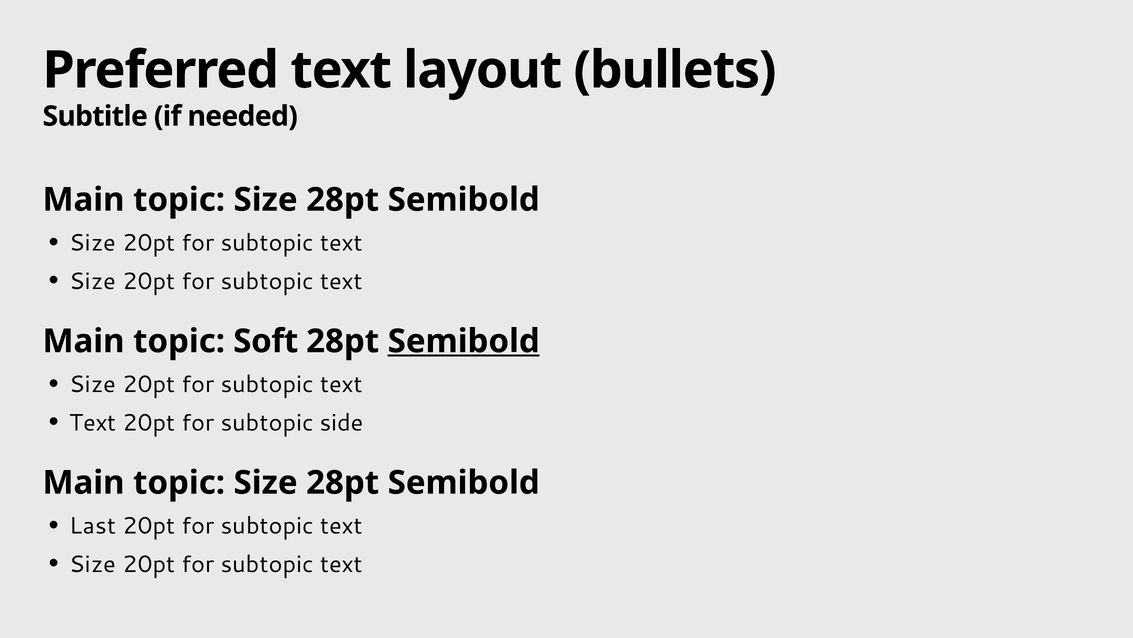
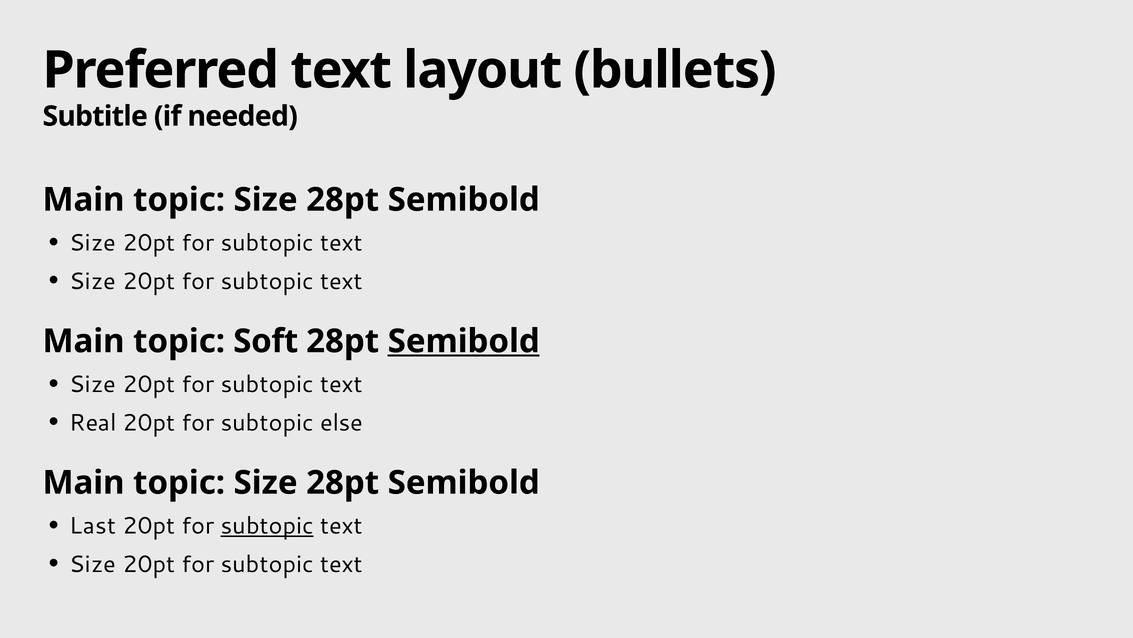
Text at (93, 422): Text -> Real
side: side -> else
subtopic at (267, 526) underline: none -> present
